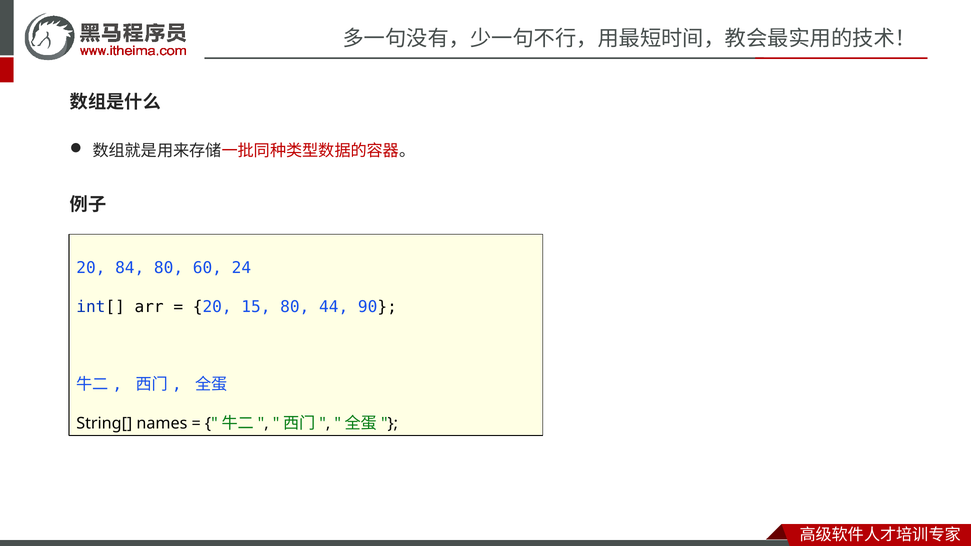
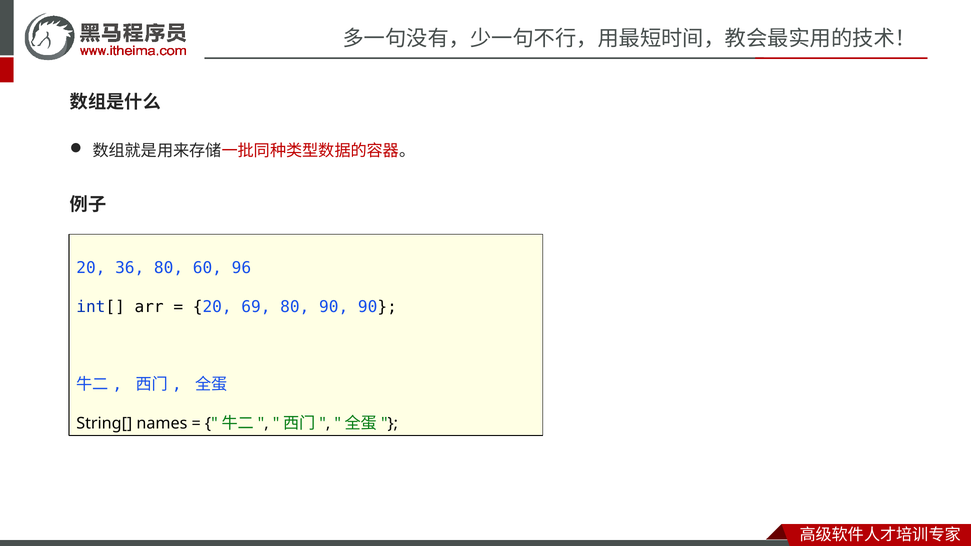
84: 84 -> 36
24: 24 -> 96
15: 15 -> 69
80 44: 44 -> 90
